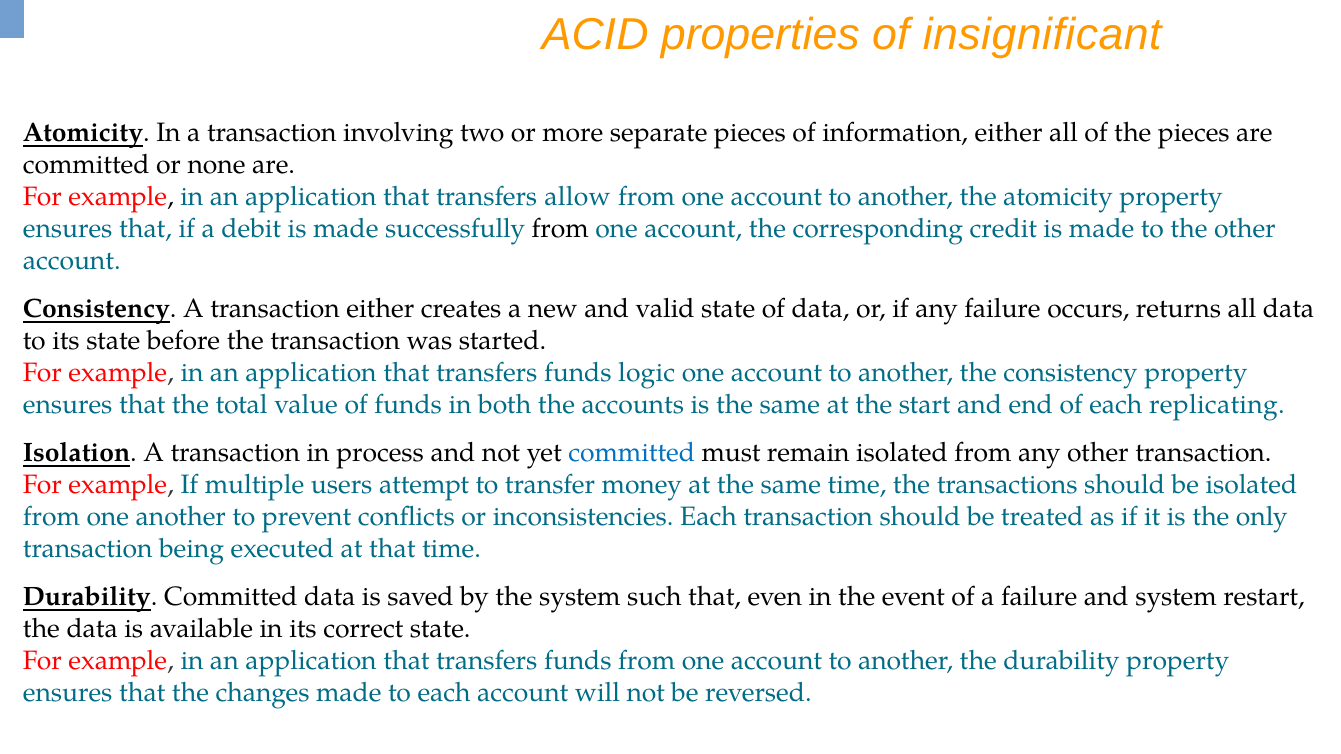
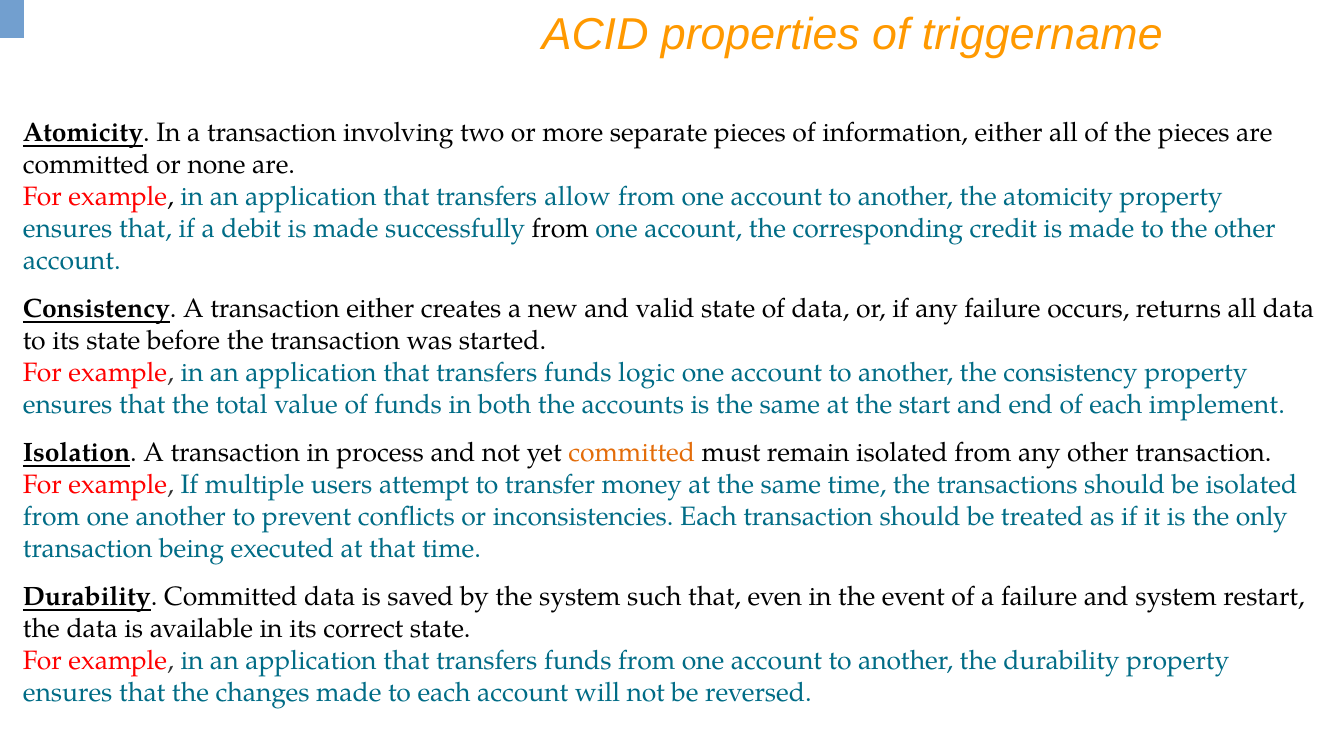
insignificant: insignificant -> triggername
replicating: replicating -> implement
committed at (632, 453) colour: blue -> orange
